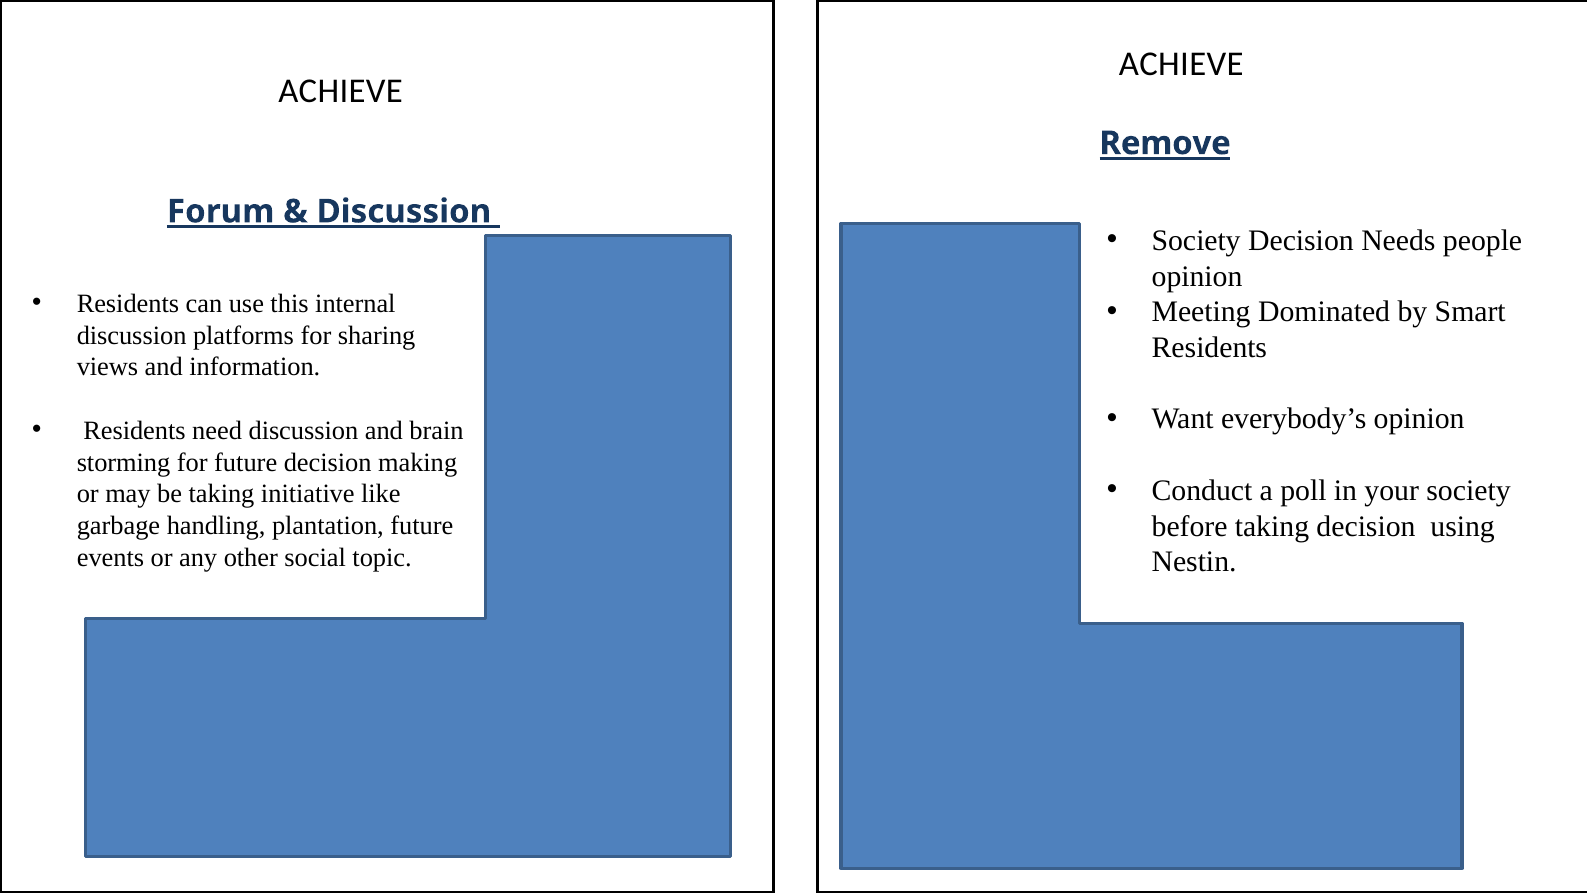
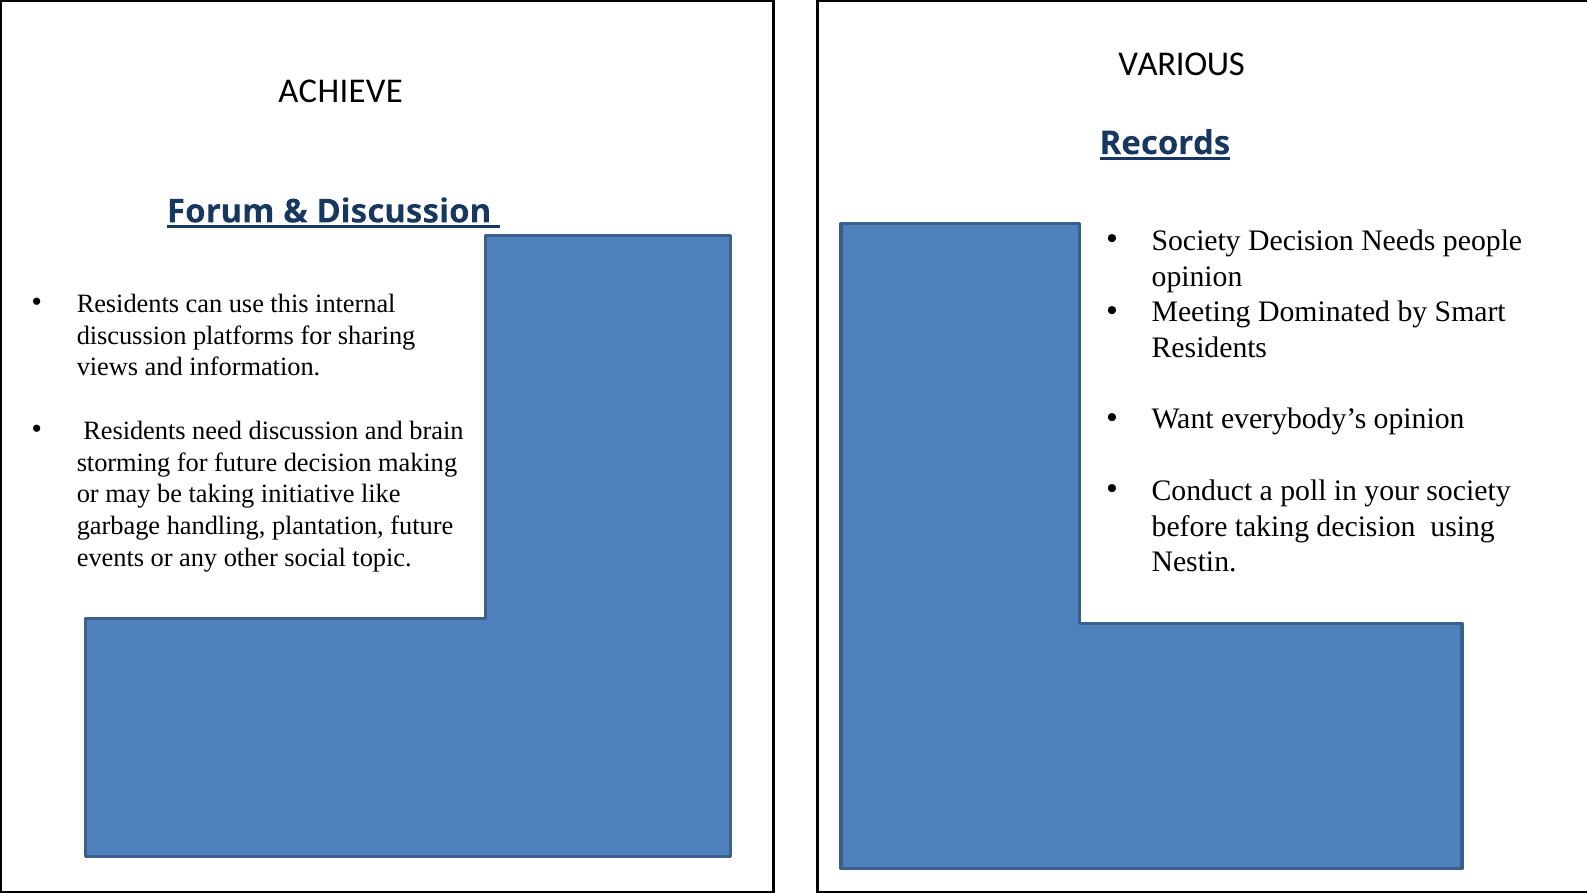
ACHIEVE at (1181, 64): ACHIEVE -> VARIOUS
Remove: Remove -> Records
